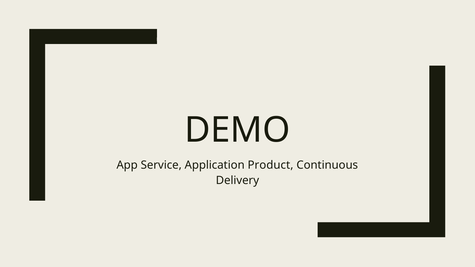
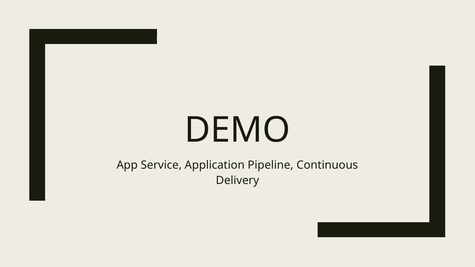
Product: Product -> Pipeline
